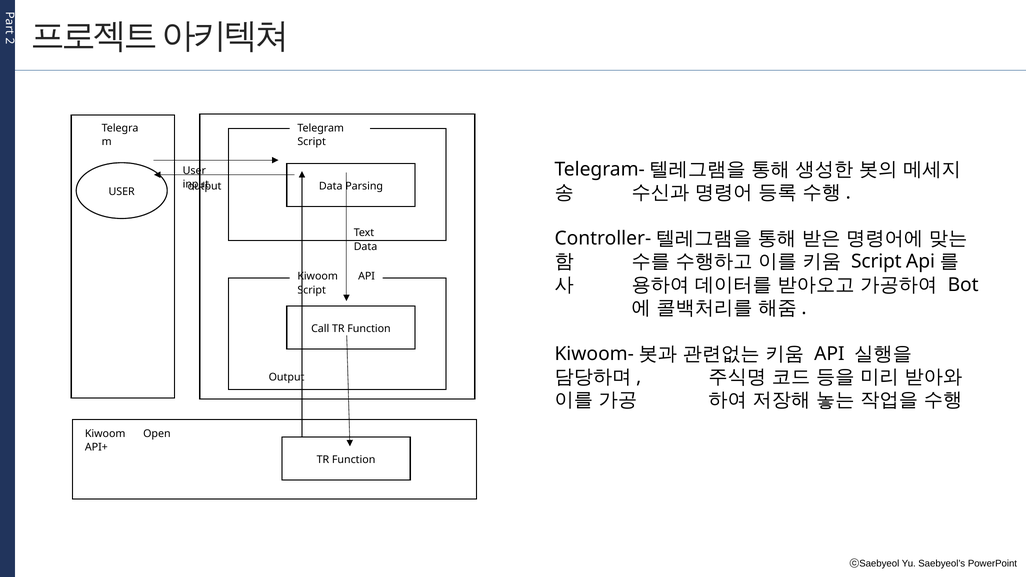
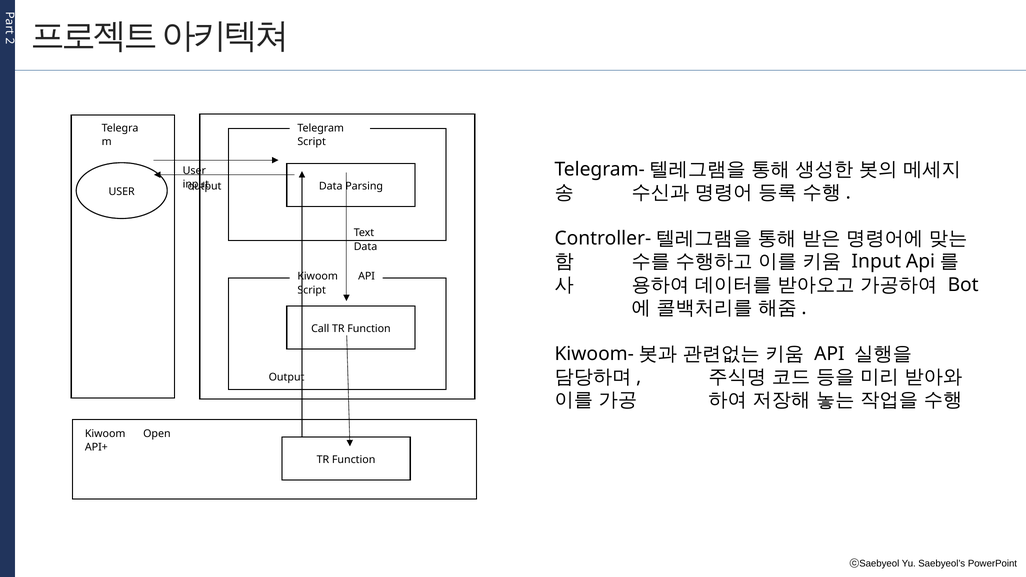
Script at (876, 262): Script -> Input
